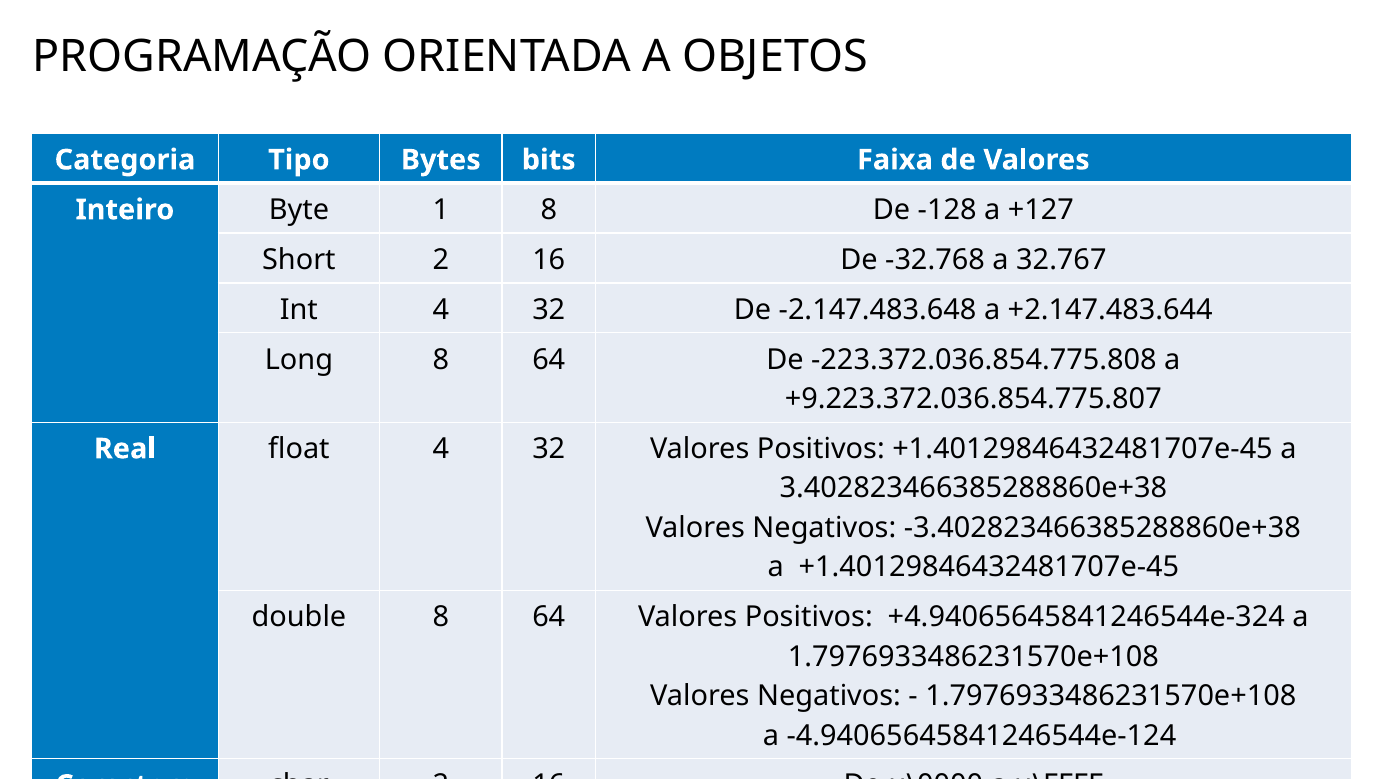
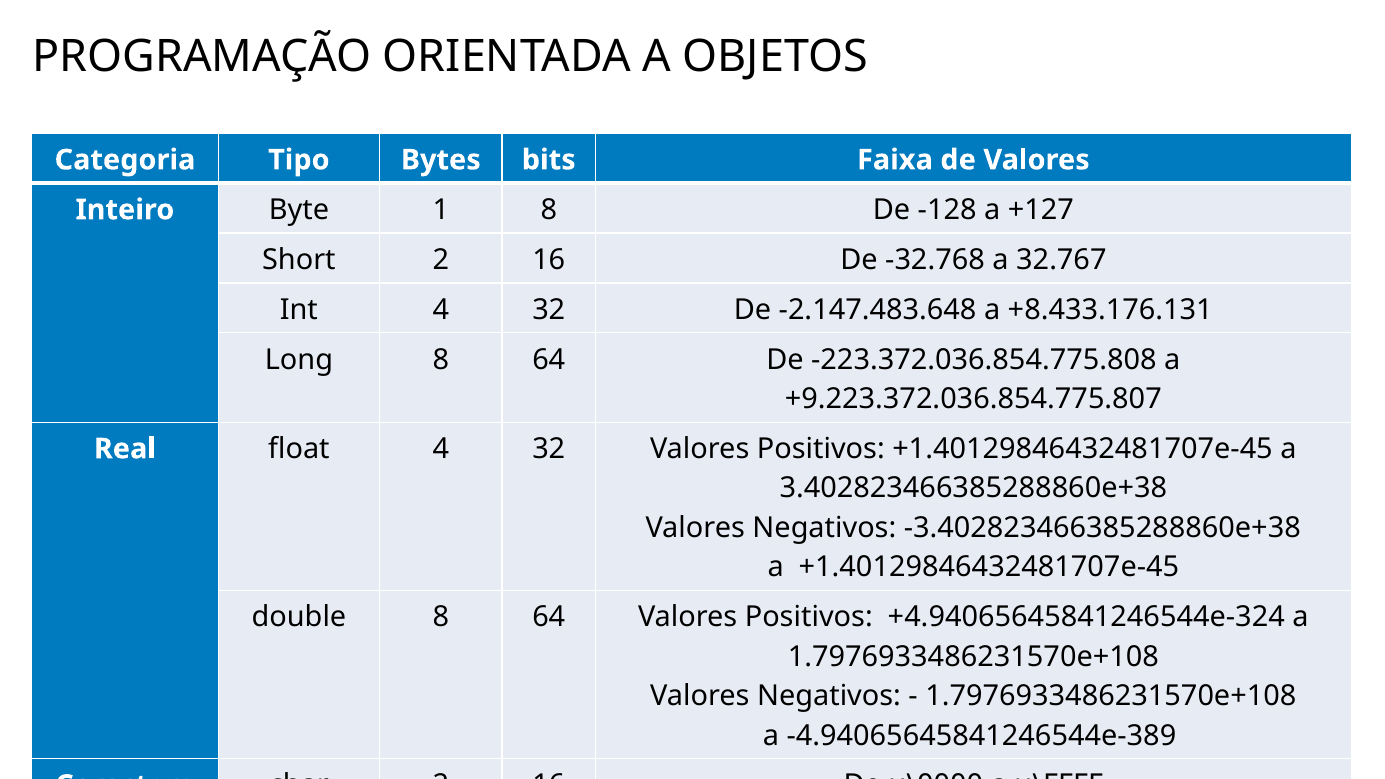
+2.147.483.644: +2.147.483.644 -> +8.433.176.131
-4.94065645841246544e-124: -4.94065645841246544e-124 -> -4.94065645841246544e-389
